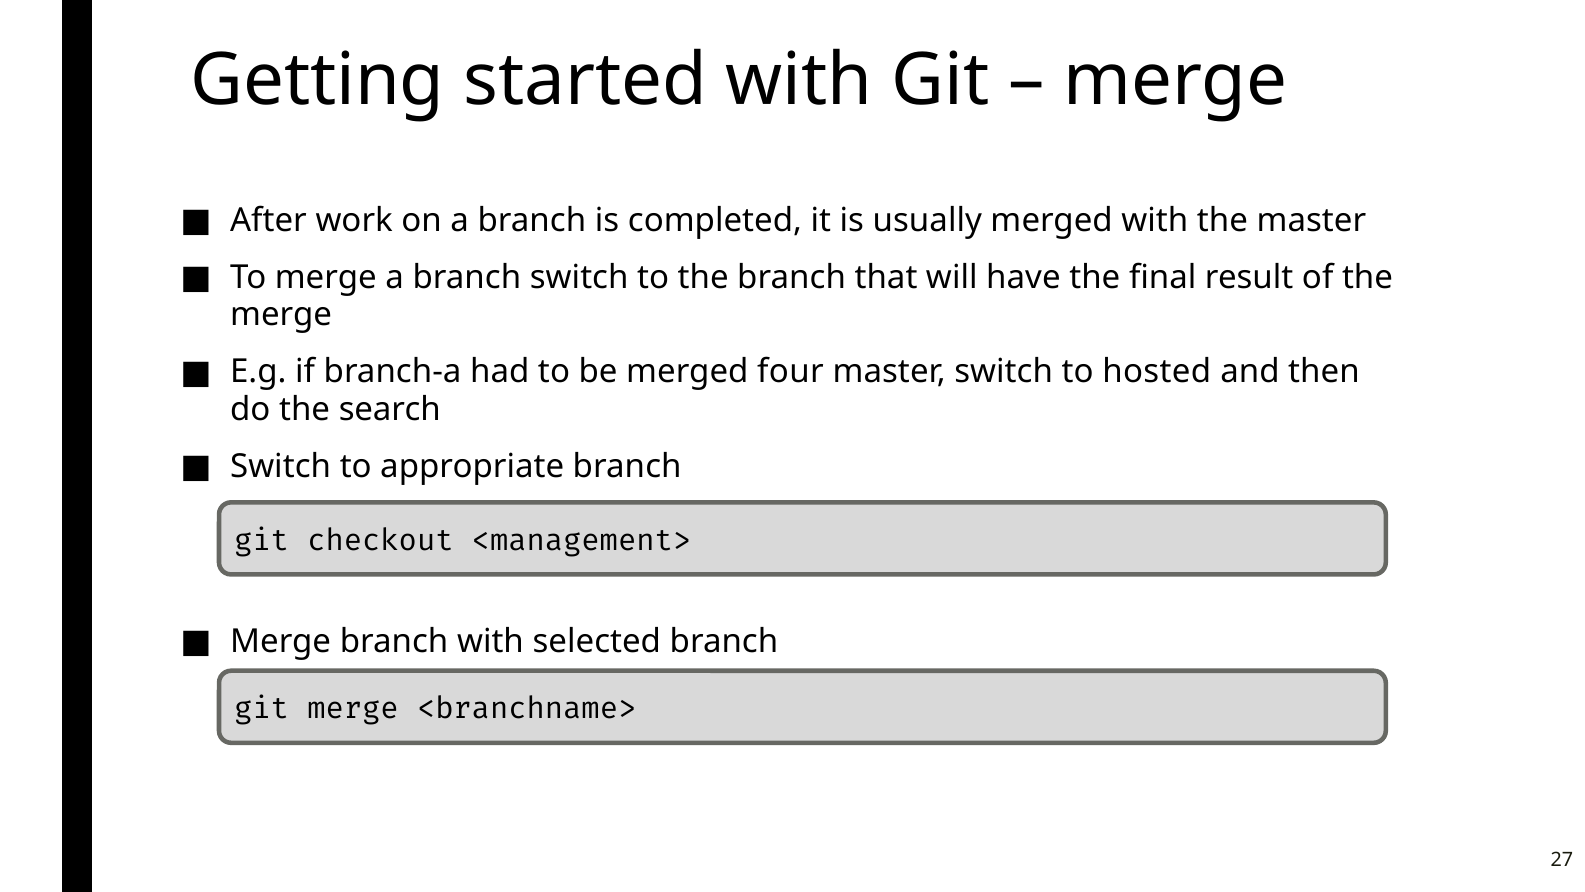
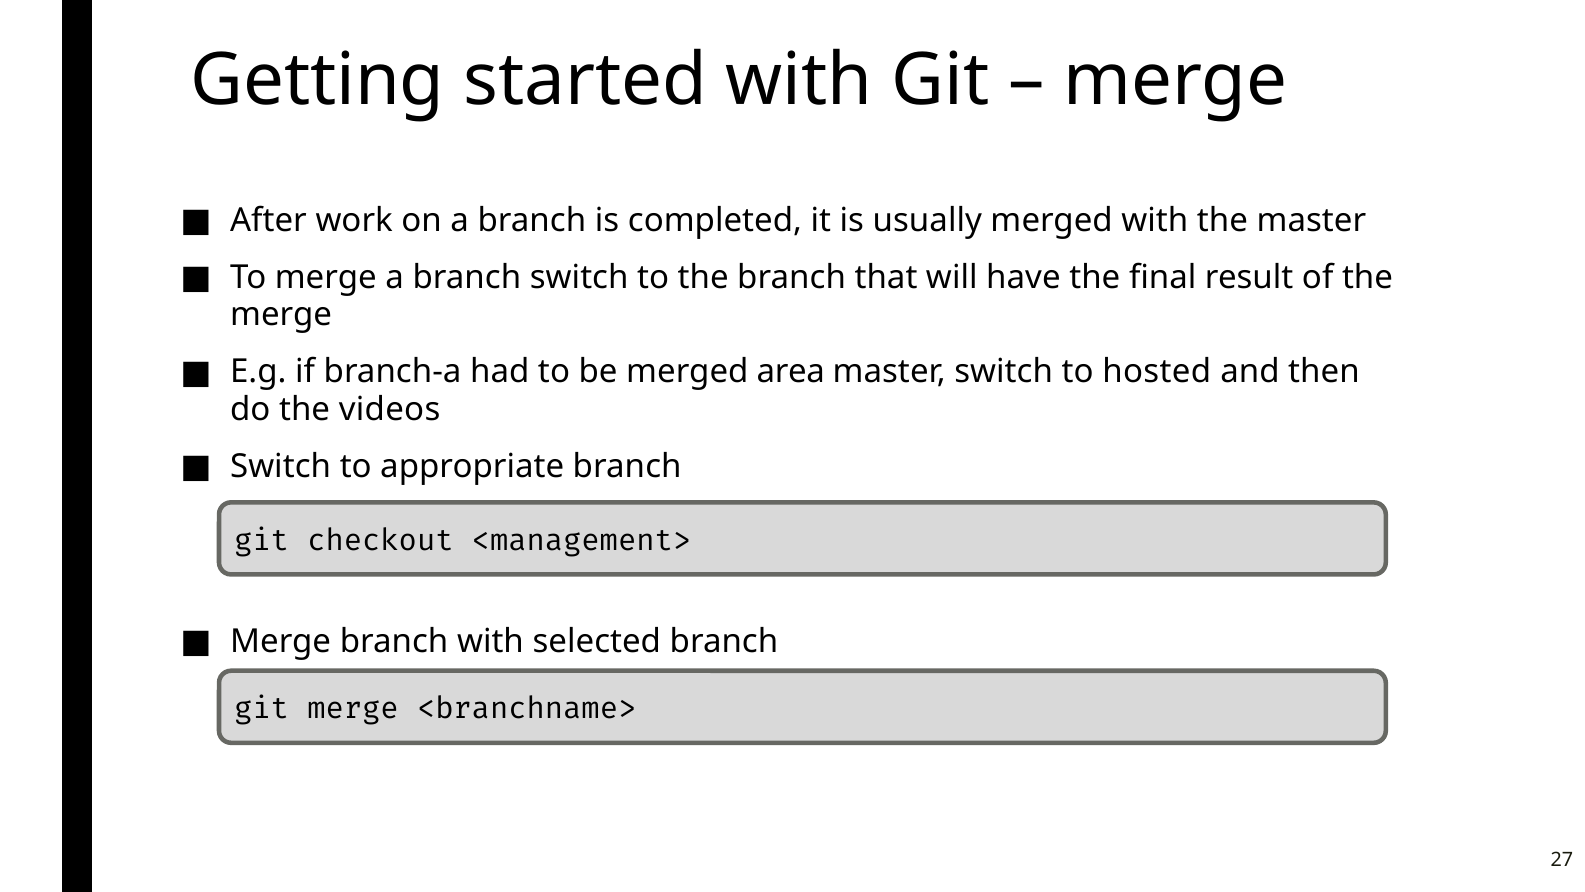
four: four -> area
search: search -> videos
